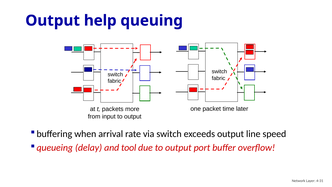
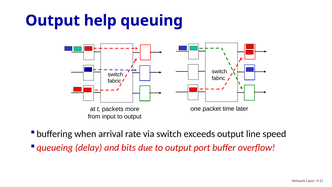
tool: tool -> bits
